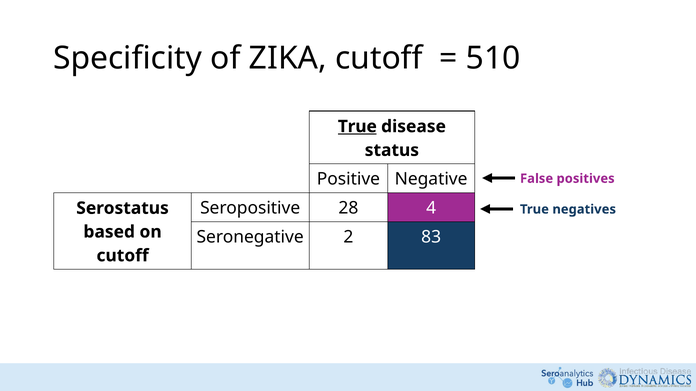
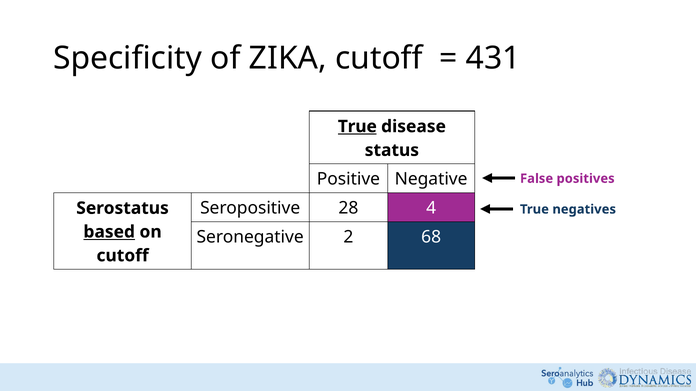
510: 510 -> 431
based underline: none -> present
83: 83 -> 68
